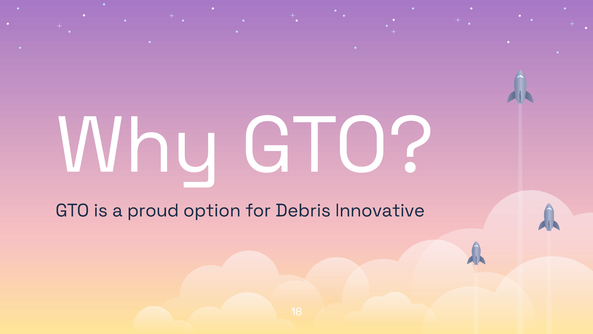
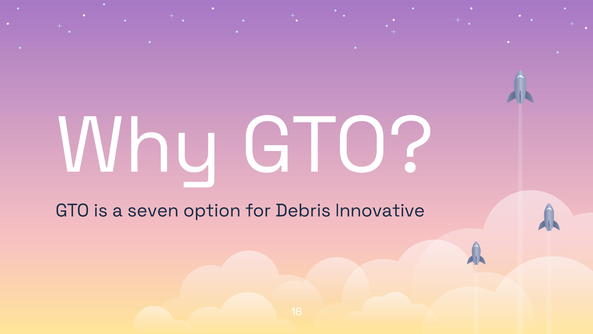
proud: proud -> seven
